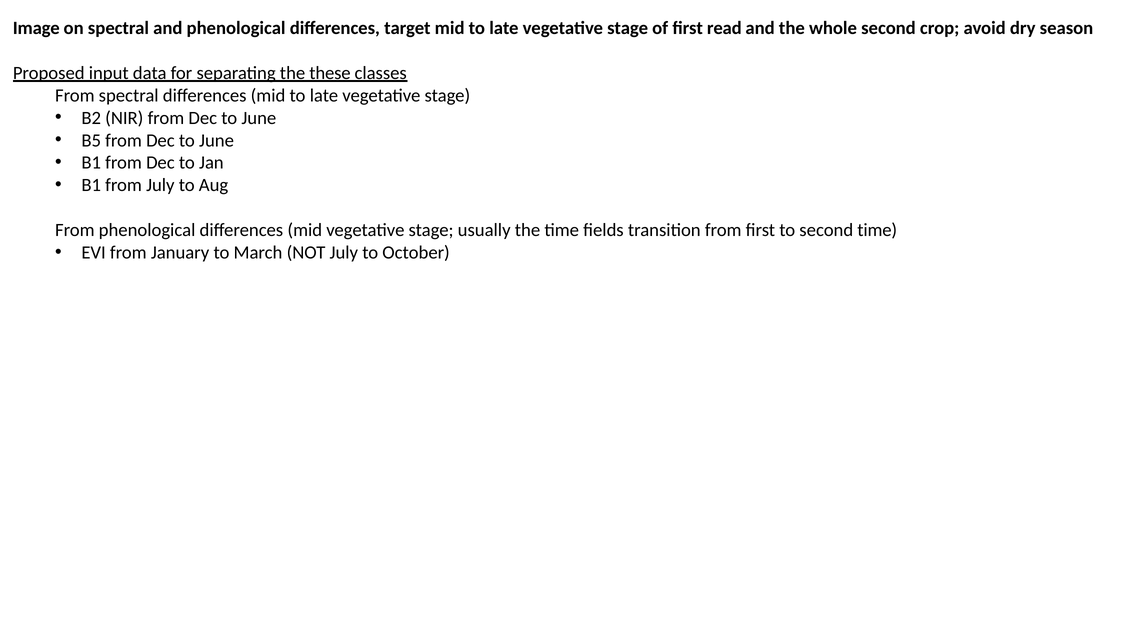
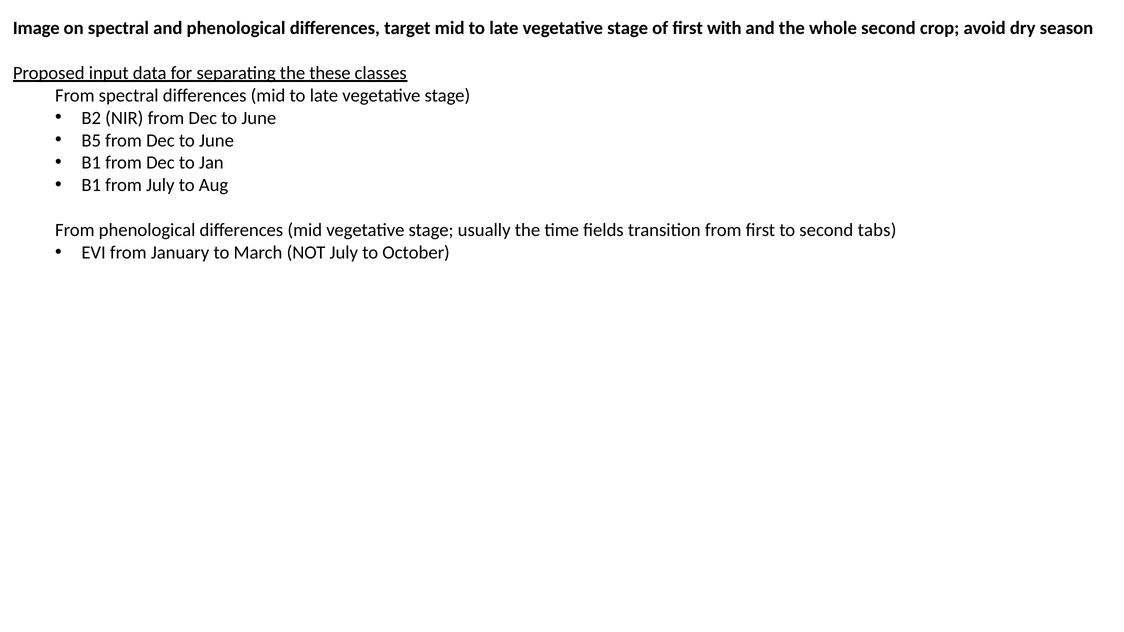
read: read -> with
second time: time -> tabs
